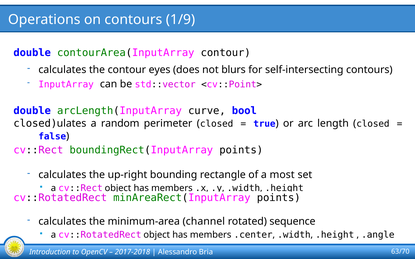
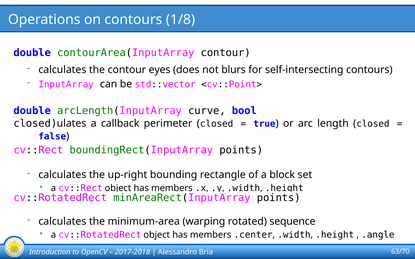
1/9: 1/9 -> 1/8
random: random -> callback
most: most -> block
channel: channel -> warping
